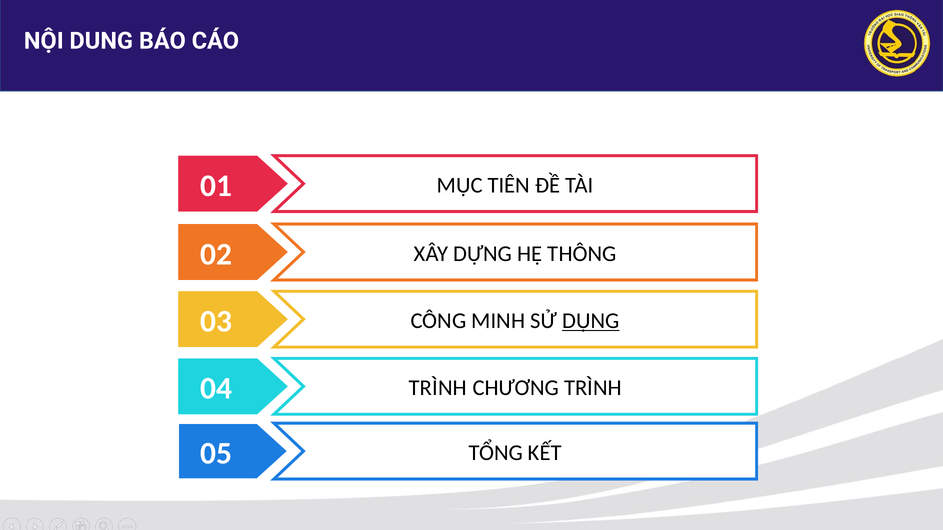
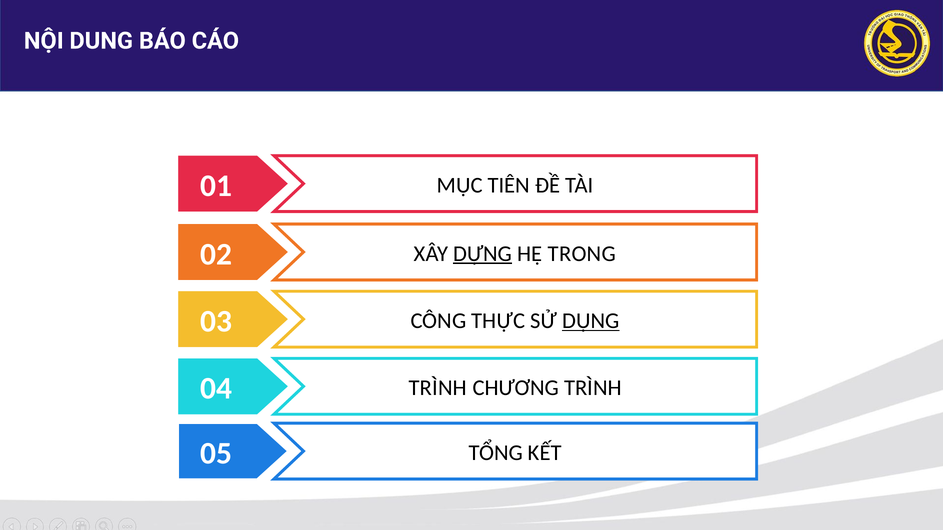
DỰNG underline: none -> present
THÔNG: THÔNG -> TRONG
MINH: MINH -> THỰC
